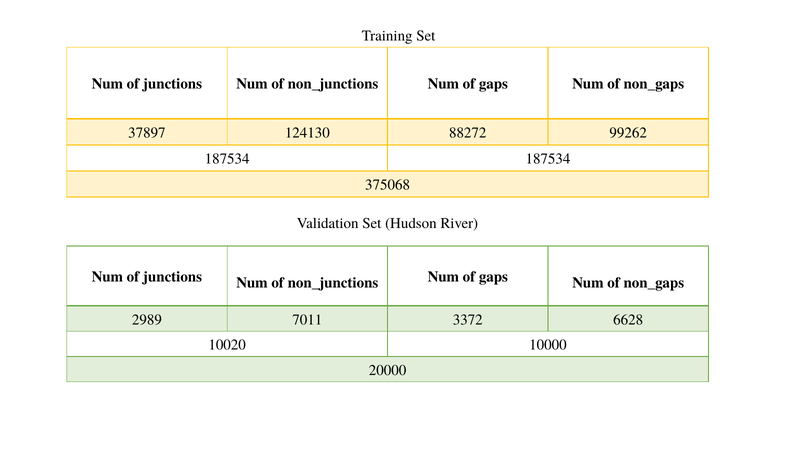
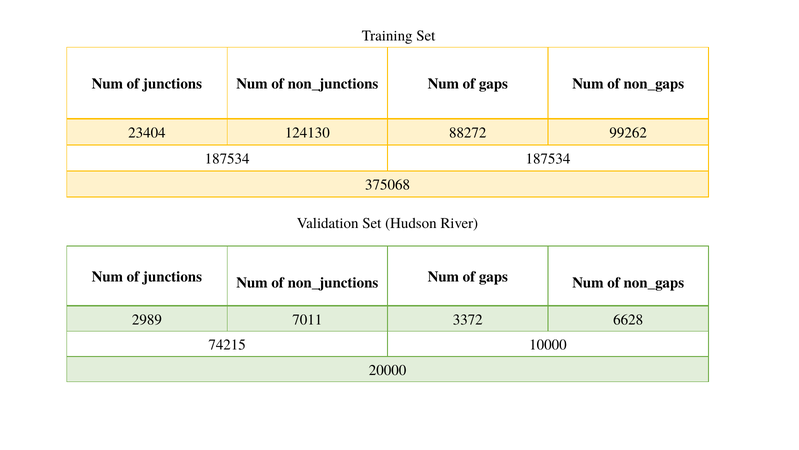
37897: 37897 -> 23404
10020: 10020 -> 74215
